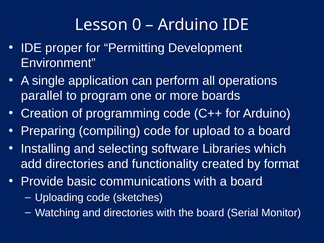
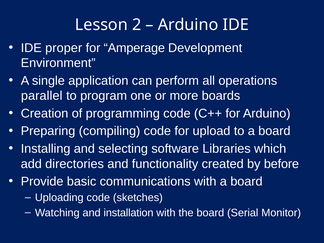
0: 0 -> 2
Permitting: Permitting -> Amperage
format: format -> before
and directories: directories -> installation
